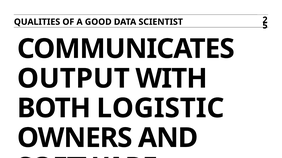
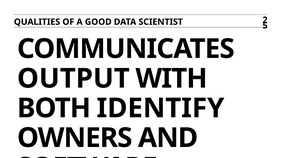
LOGISTIC: LOGISTIC -> IDENTIFY
